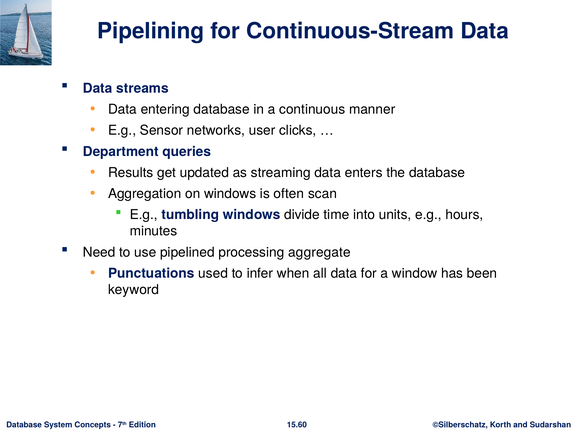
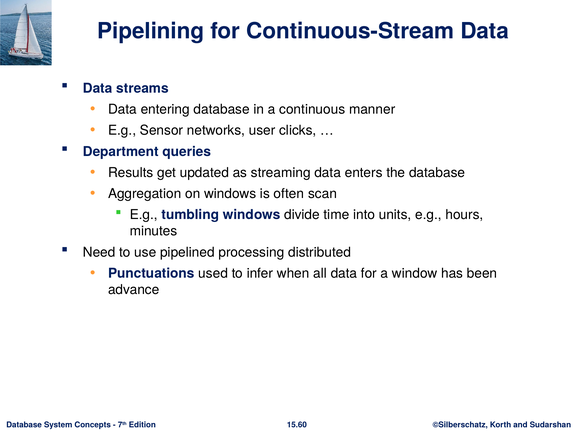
aggregate: aggregate -> distributed
keyword: keyword -> advance
